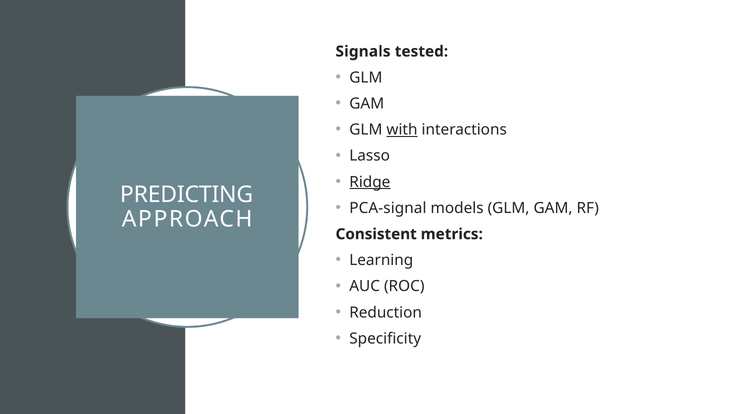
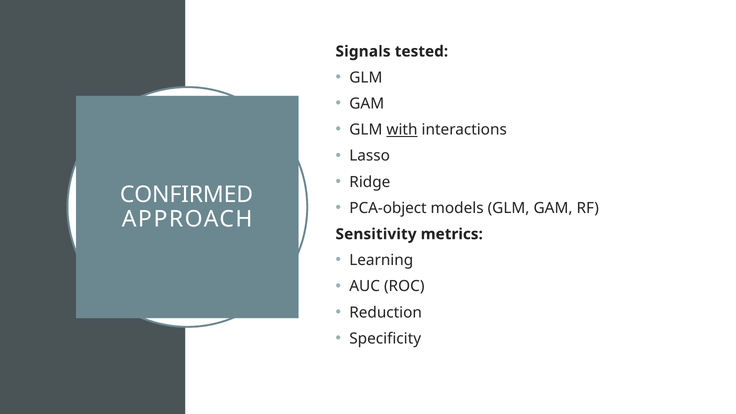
Ridge underline: present -> none
PREDICTING: PREDICTING -> CONFIRMED
PCA-signal: PCA-signal -> PCA-object
Consistent: Consistent -> Sensitivity
